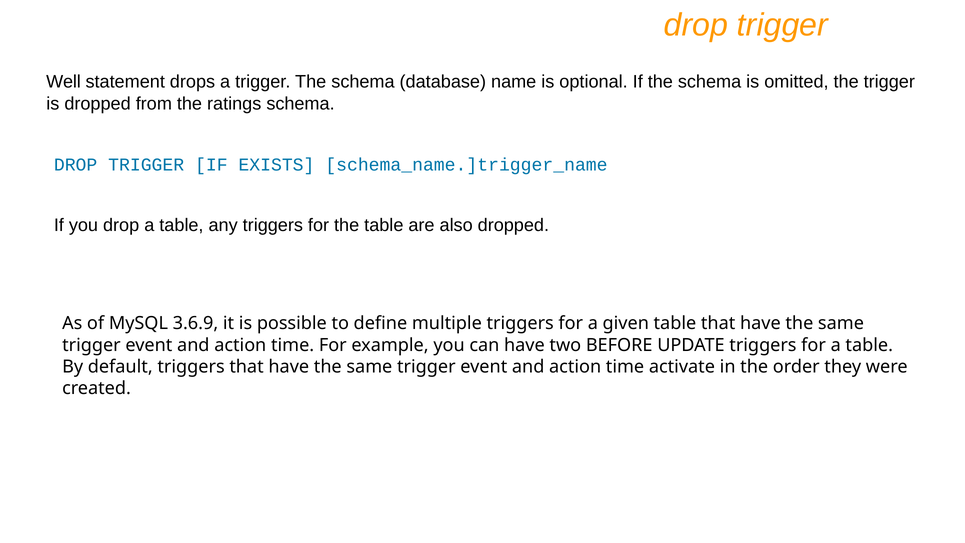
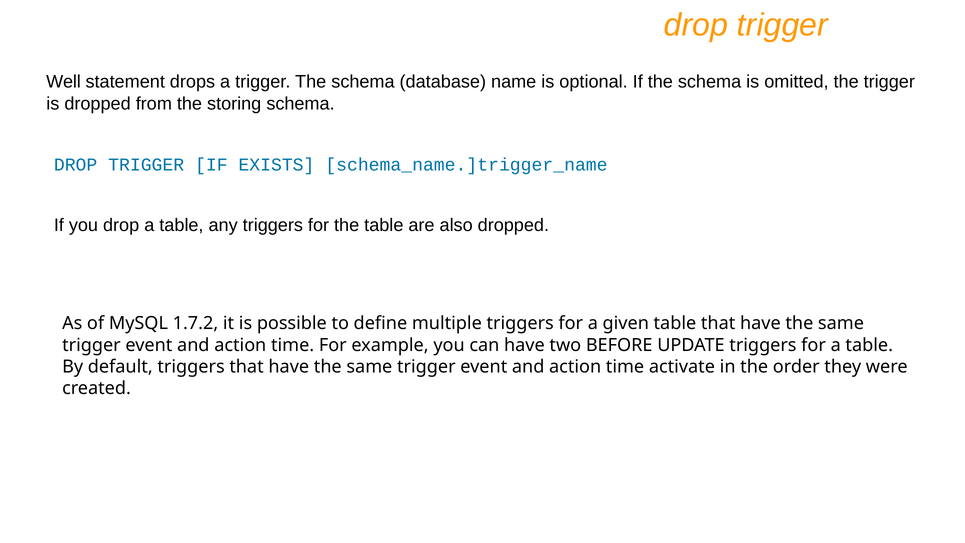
ratings: ratings -> storing
3.6.9: 3.6.9 -> 1.7.2
